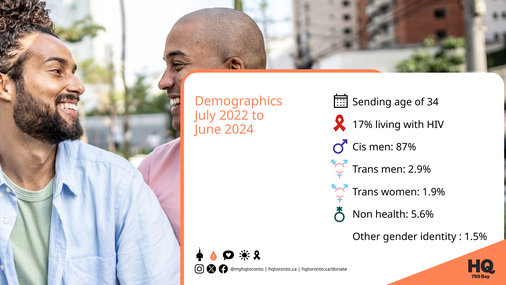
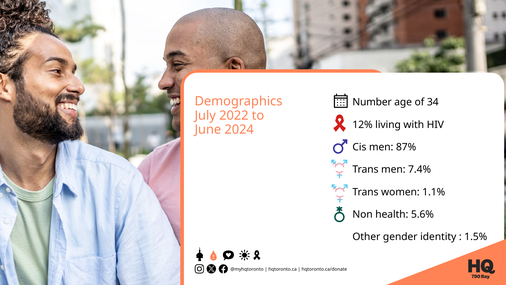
Sending: Sending -> Number
17%: 17% -> 12%
2.9%: 2.9% -> 7.4%
1.9%: 1.9% -> 1.1%
